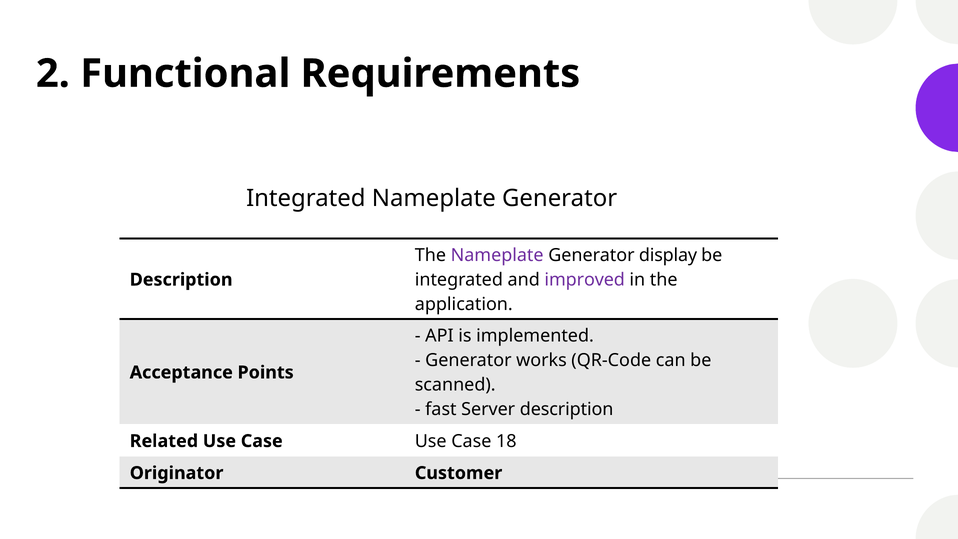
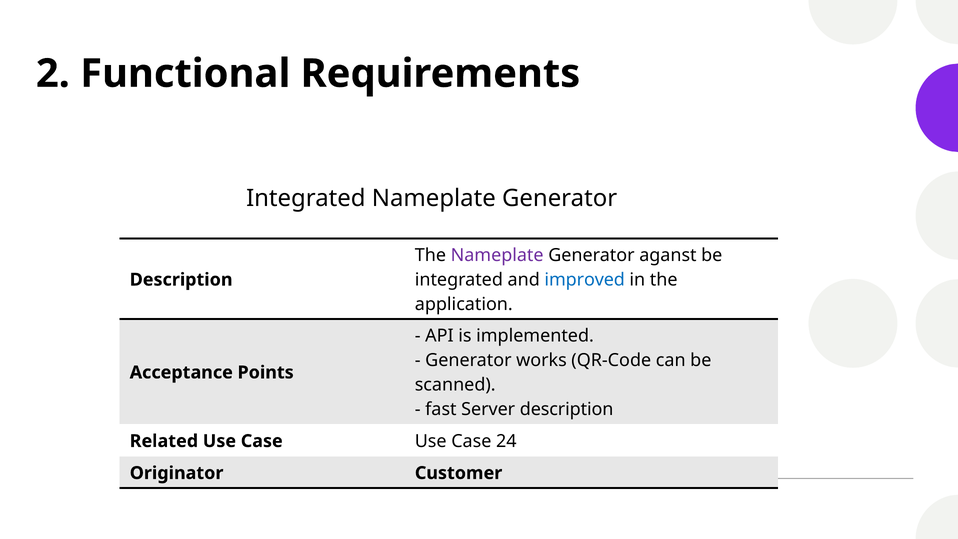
display: display -> aganst
improved colour: purple -> blue
18: 18 -> 24
